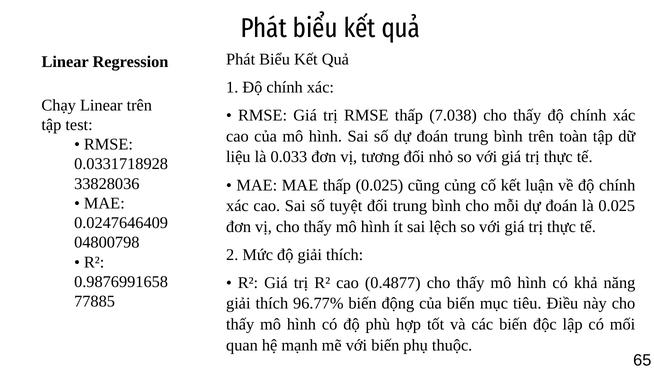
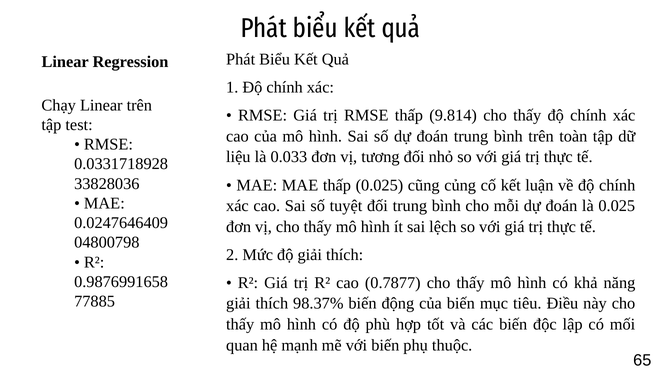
7.038: 7.038 -> 9.814
0.4877: 0.4877 -> 0.7877
96.77%: 96.77% -> 98.37%
